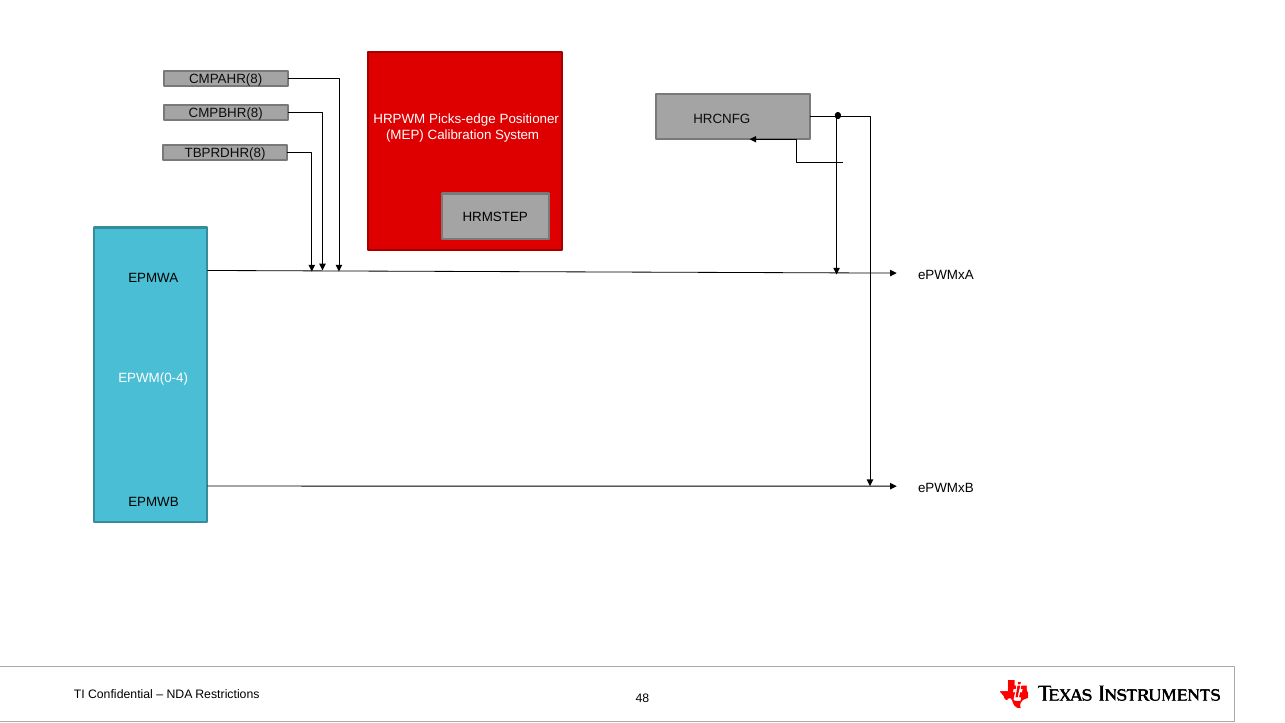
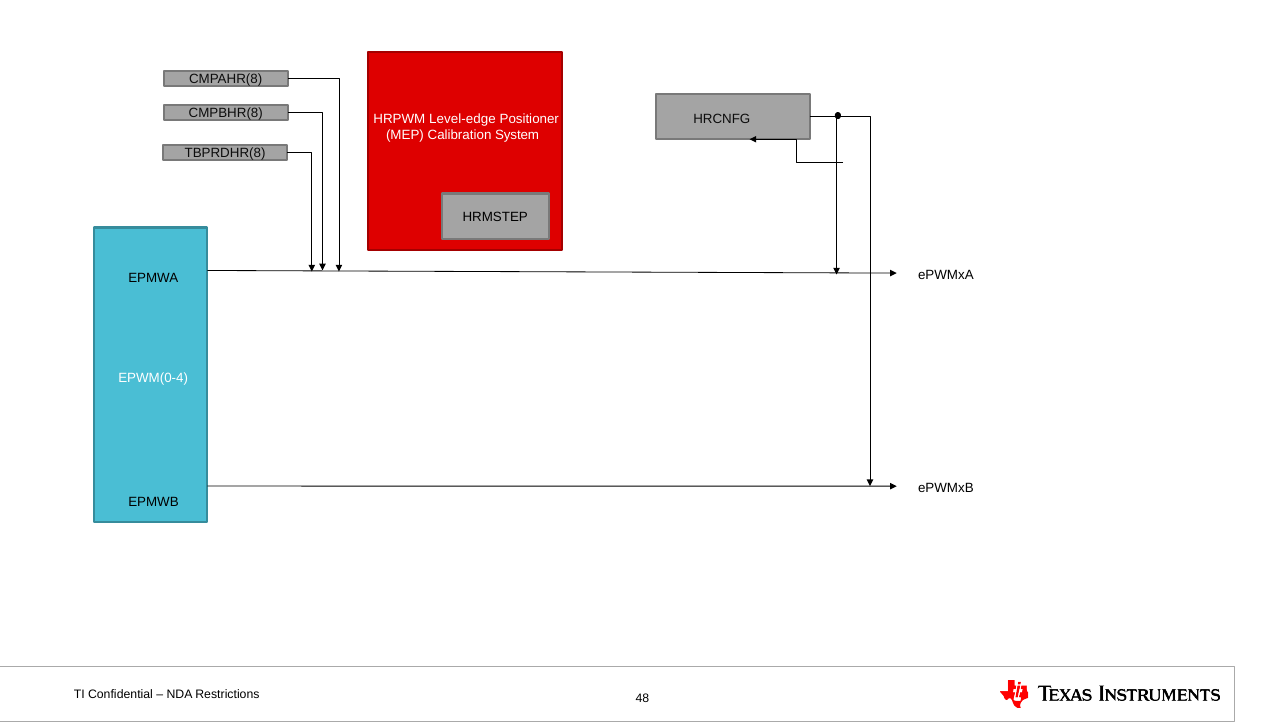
Picks-edge: Picks-edge -> Level-edge
